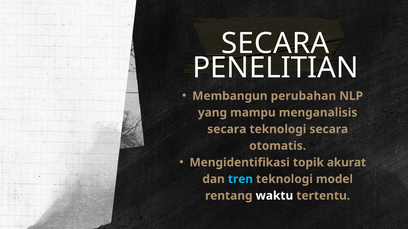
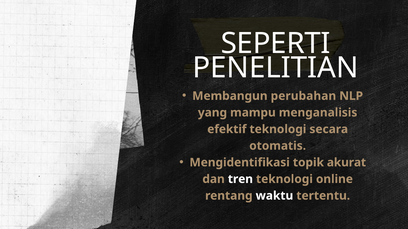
SECARA at (275, 44): SECARA -> SEPERTI
secara at (227, 129): secara -> efektif
tren colour: light blue -> white
model: model -> online
